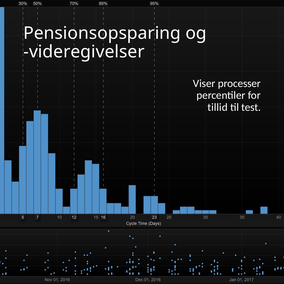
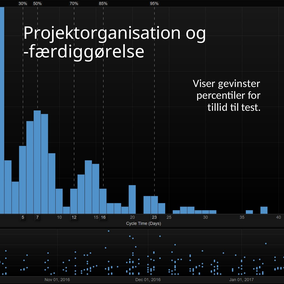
Pensionsopsparing: Pensionsopsparing -> Projektorganisation
videregivelser: videregivelser -> færdiggørelse
processer: processer -> gevinster
